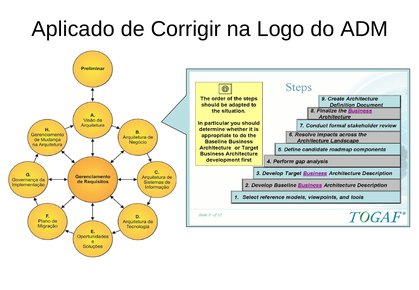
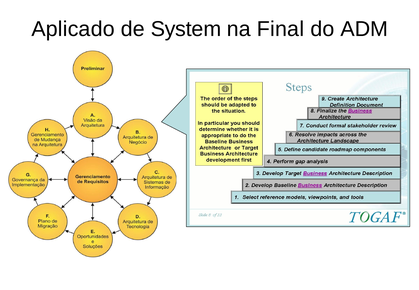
Corrigir: Corrigir -> System
Logo: Logo -> Final
